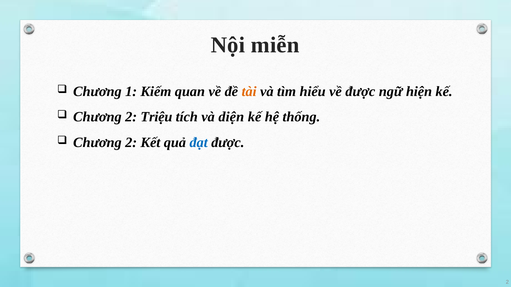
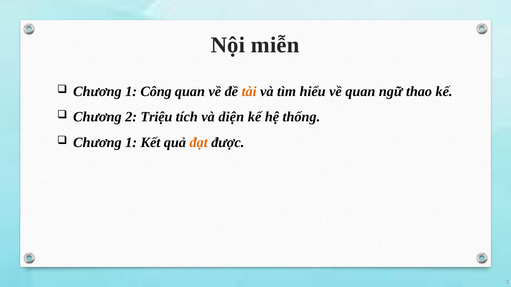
Kiếm: Kiếm -> Công
về được: được -> quan
hiện: hiện -> thao
2 at (131, 143): 2 -> 1
đạt colour: blue -> orange
